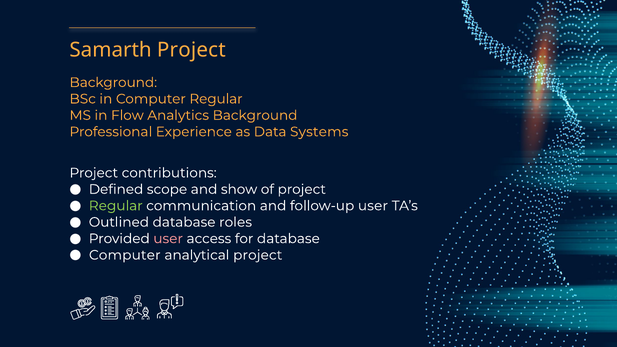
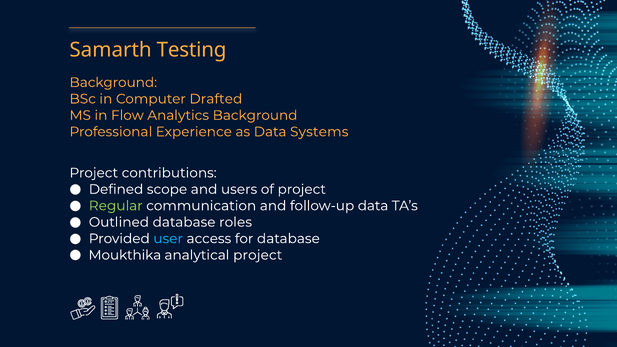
Samarth Project: Project -> Testing
Computer Regular: Regular -> Drafted
show: show -> users
follow-up user: user -> data
user at (168, 239) colour: pink -> light blue
Computer at (125, 255): Computer -> Moukthika
